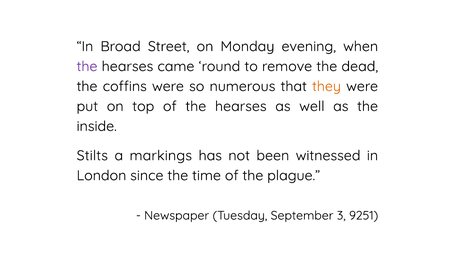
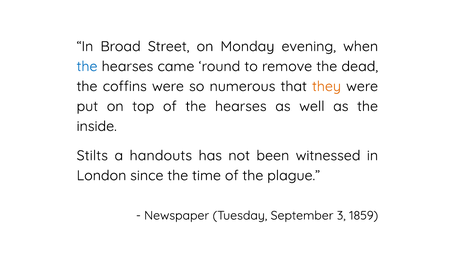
the at (87, 66) colour: purple -> blue
markings: markings -> handouts
9251: 9251 -> 1859
